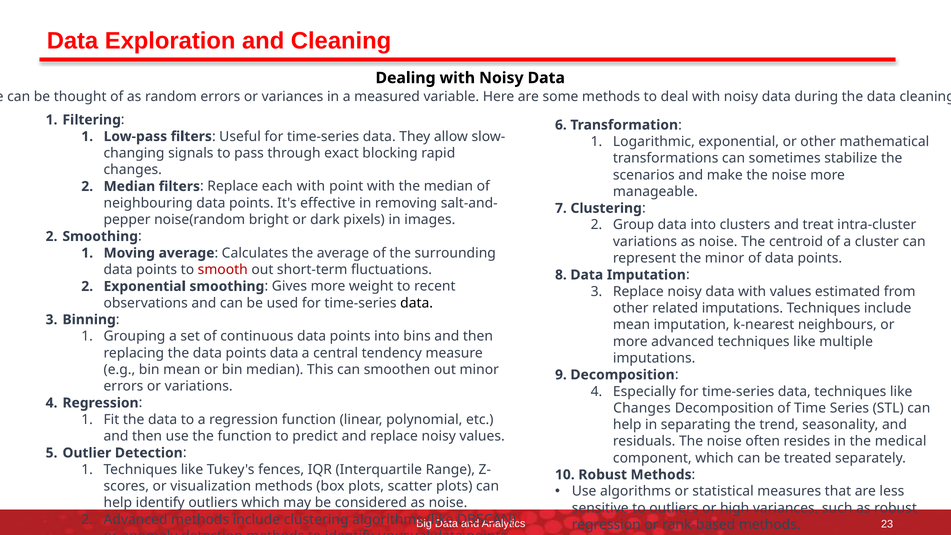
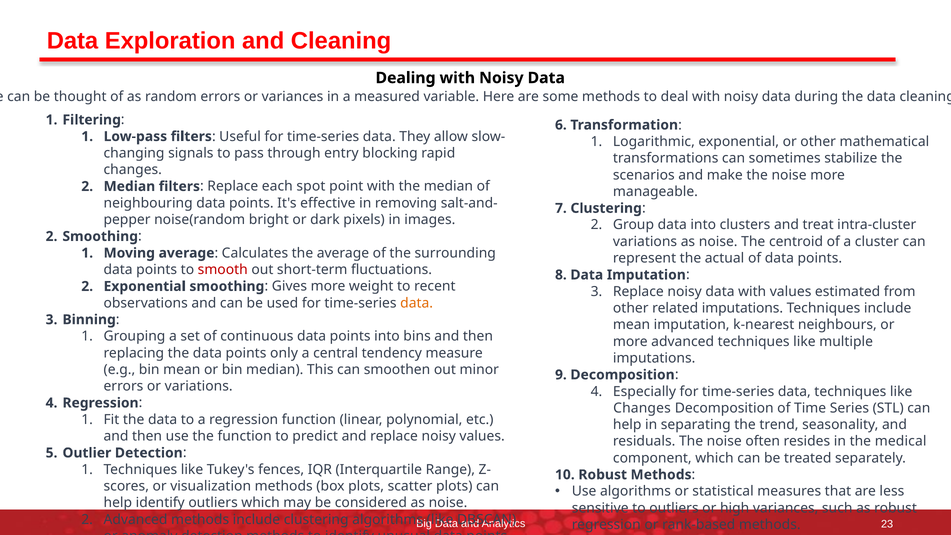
exact: exact -> entry
each with: with -> spot
the minor: minor -> actual
data at (417, 303) colour: black -> orange
points data: data -> only
